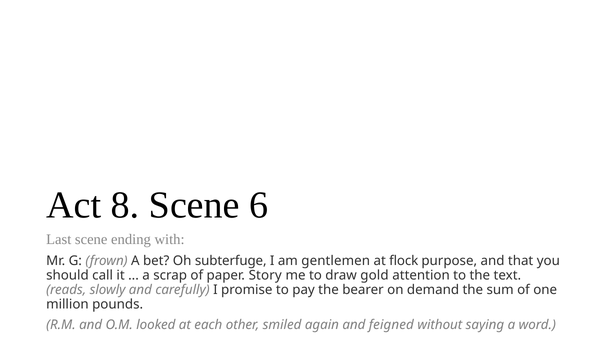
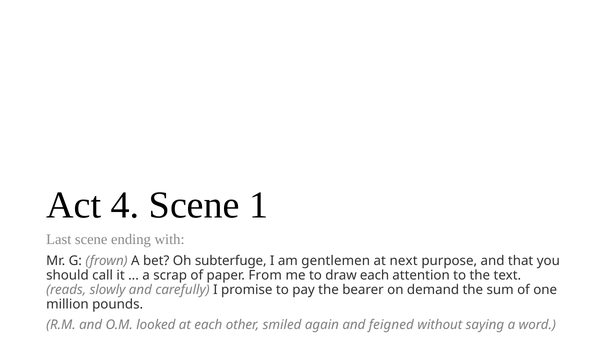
8: 8 -> 4
6: 6 -> 1
flock: flock -> next
Story: Story -> From
draw gold: gold -> each
